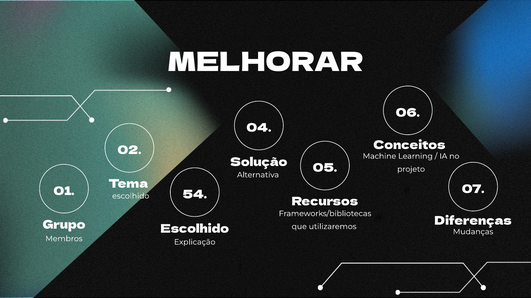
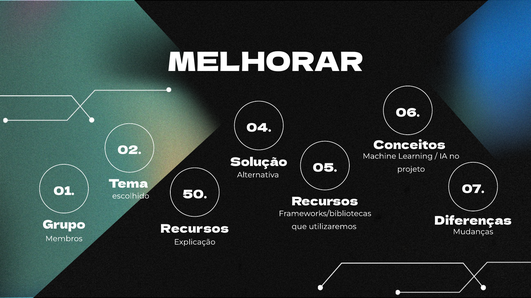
54: 54 -> 50
Escolhido at (195, 230): Escolhido -> Recursos
